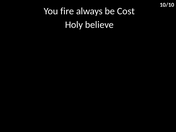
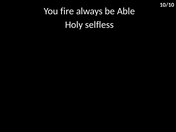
Cost: Cost -> Able
believe: believe -> selfless
